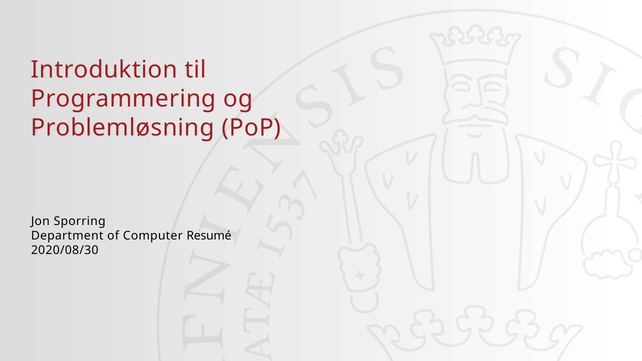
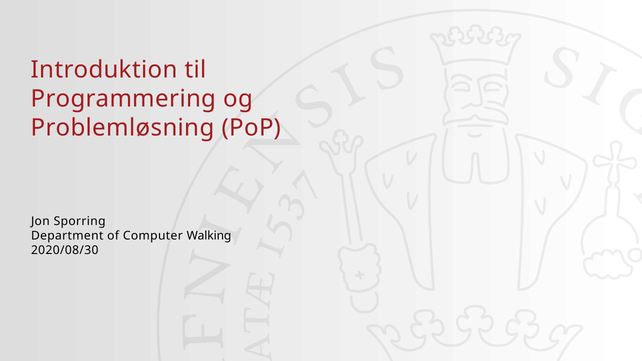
Resumé: Resumé -> Walking
